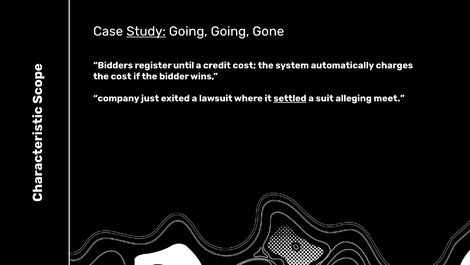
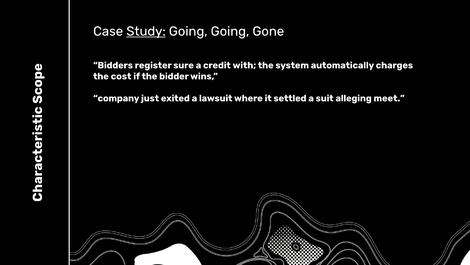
until: until -> sure
credit cost: cost -> with
settled underline: present -> none
